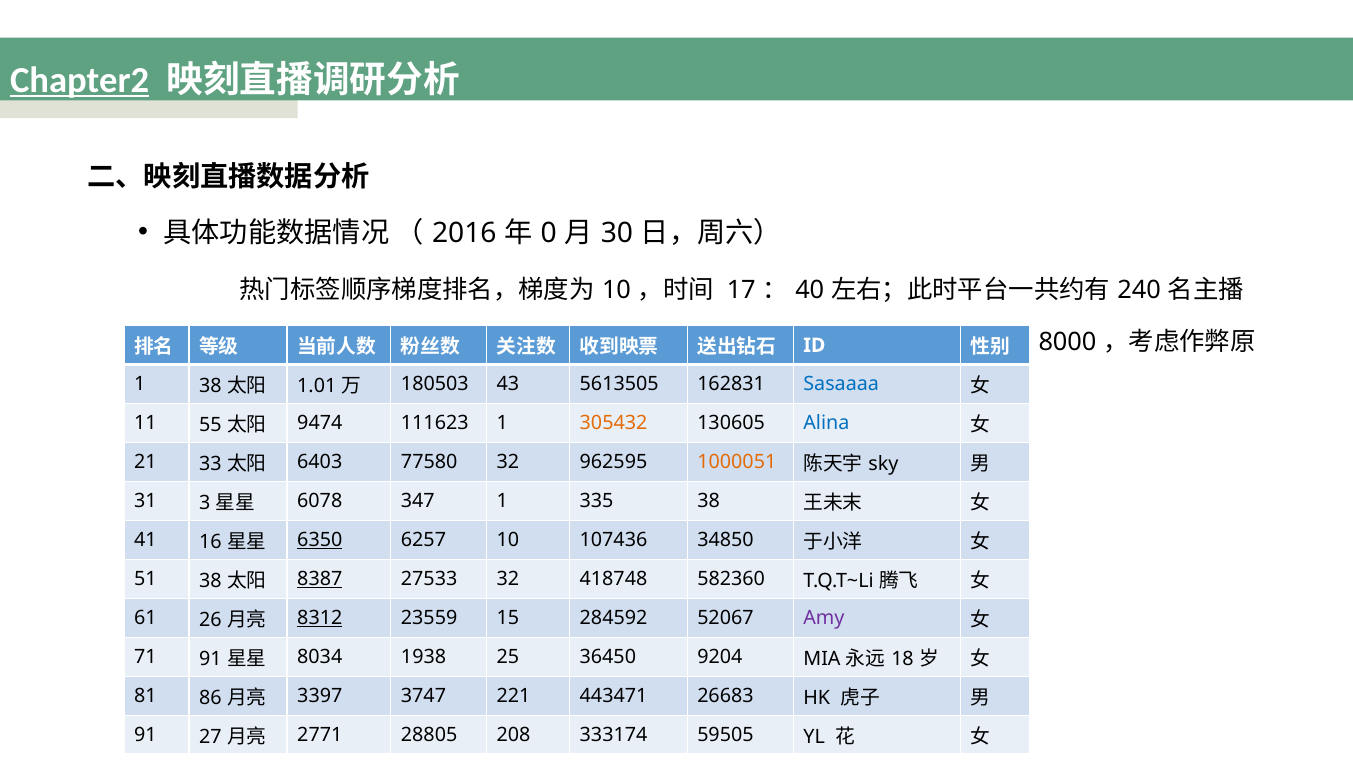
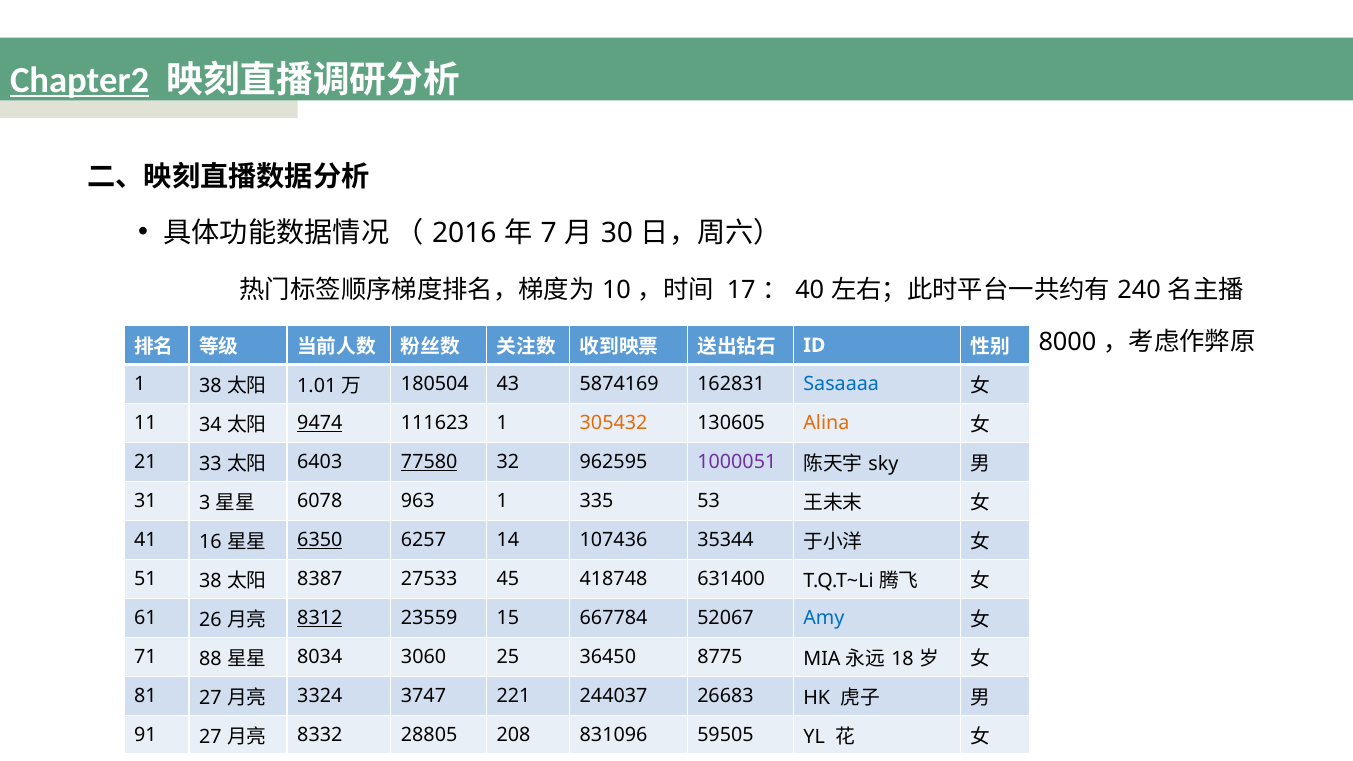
0: 0 -> 7
180503: 180503 -> 180504
5613505: 5613505 -> 5874169
55: 55 -> 34
9474 underline: none -> present
Alina colour: blue -> orange
77580 underline: none -> present
1000051 colour: orange -> purple
347: 347 -> 963
335 38: 38 -> 53
6257 10: 10 -> 14
34850: 34850 -> 35344
8387 underline: present -> none
27533 32: 32 -> 45
582360: 582360 -> 631400
284592: 284592 -> 667784
Amy colour: purple -> blue
71 91: 91 -> 88
1938: 1938 -> 3060
9204: 9204 -> 8775
81 86: 86 -> 27
3397: 3397 -> 3324
443471: 443471 -> 244037
2771: 2771 -> 8332
333174: 333174 -> 831096
